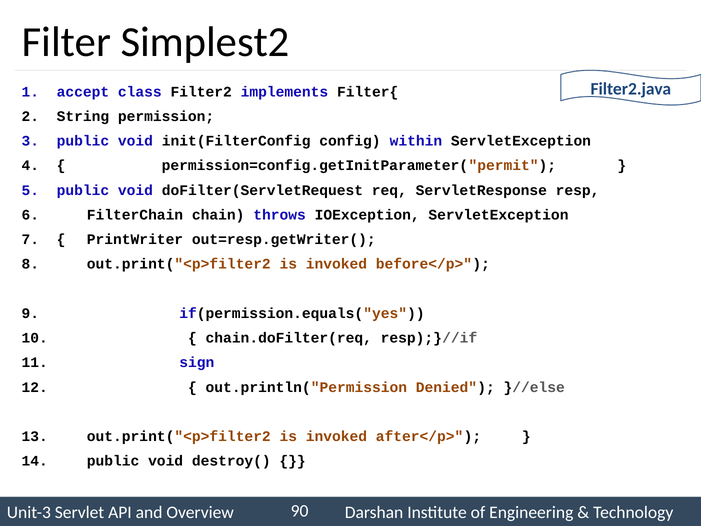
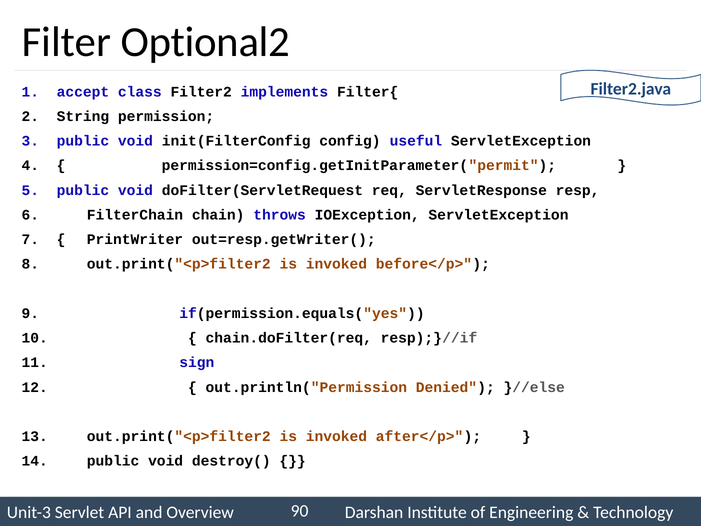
Simplest2: Simplest2 -> Optional2
within: within -> useful
